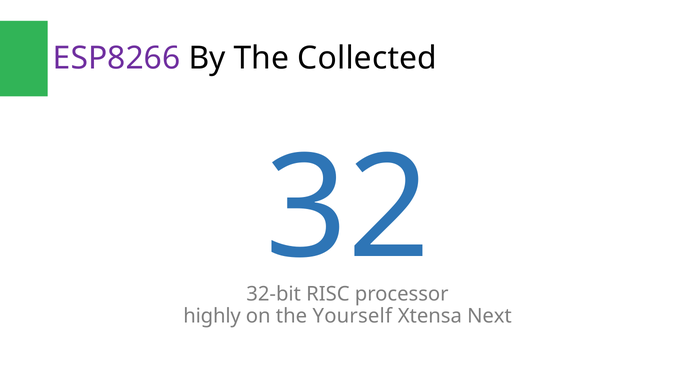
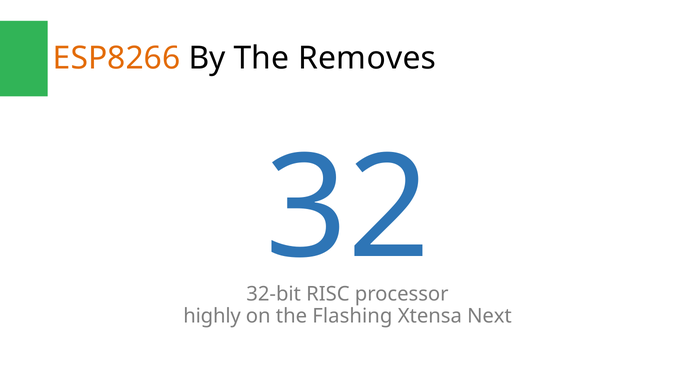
ESP8266 colour: purple -> orange
Collected: Collected -> Removes
Yourself: Yourself -> Flashing
